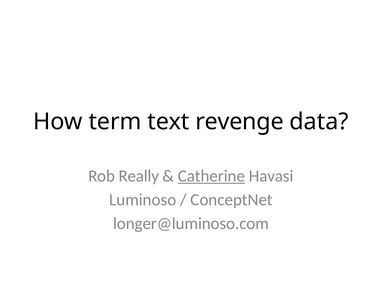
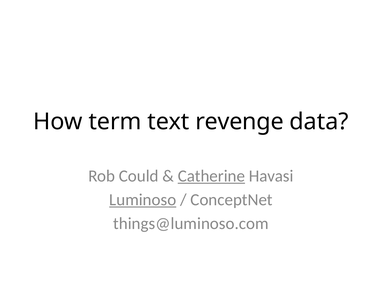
Really: Really -> Could
Luminoso underline: none -> present
longer@luminoso.com: longer@luminoso.com -> things@luminoso.com
